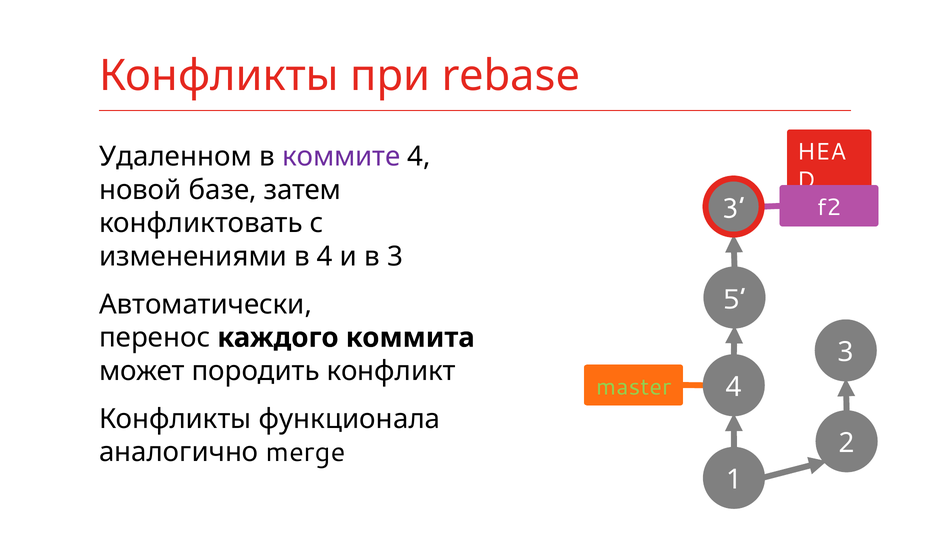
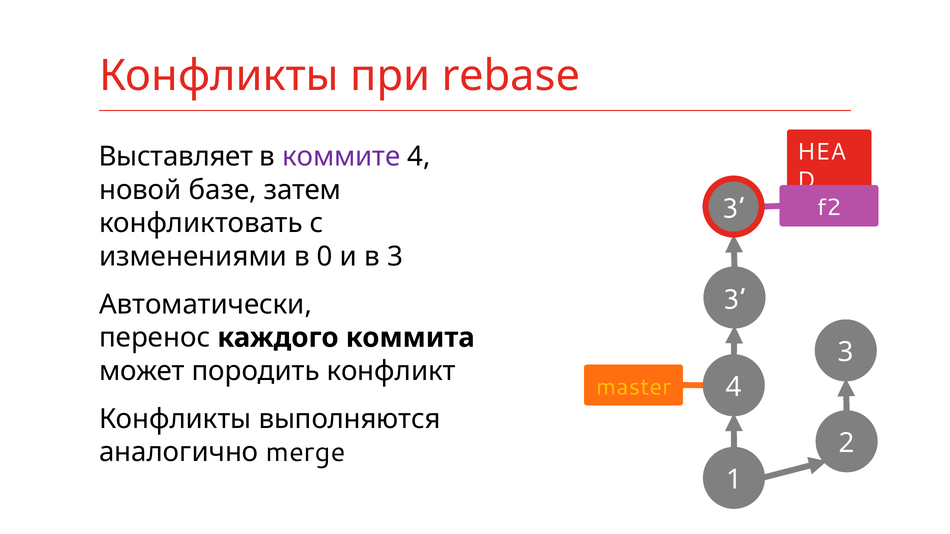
Удаленном: Удаленном -> Выставляет
в 4: 4 -> 0
5 at (734, 300): 5 -> 3
master colour: light green -> yellow
функционала: функционала -> выполняются
